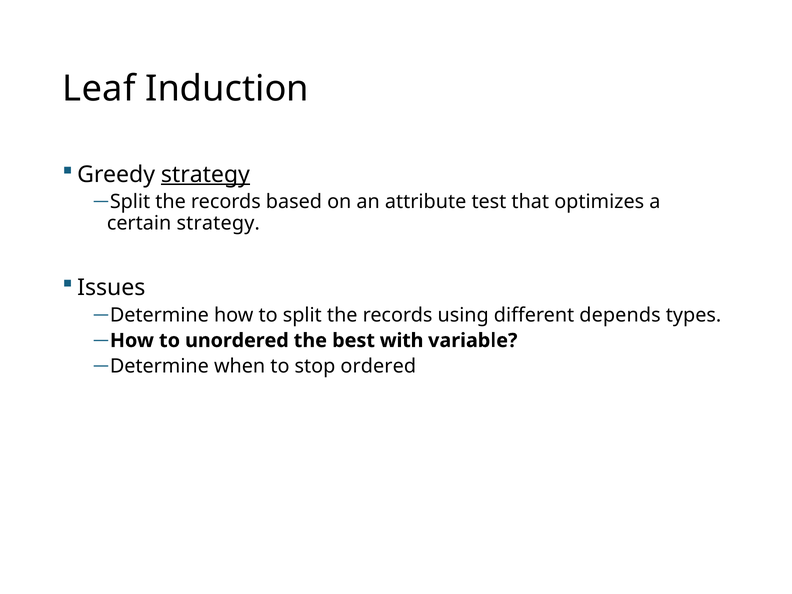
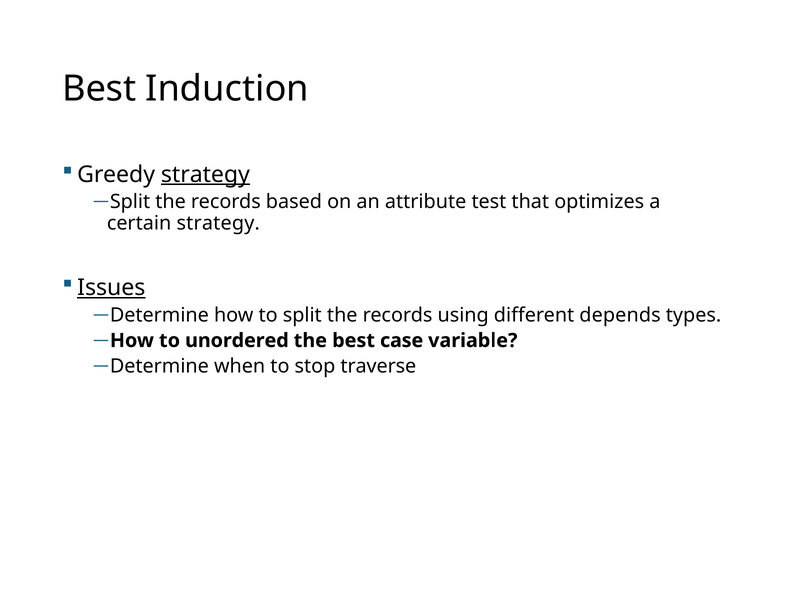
Leaf at (99, 89): Leaf -> Best
Issues underline: none -> present
with: with -> case
ordered: ordered -> traverse
